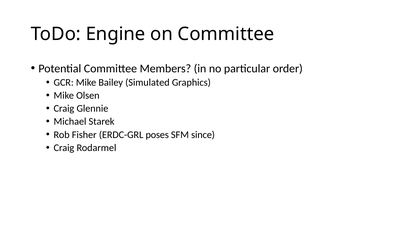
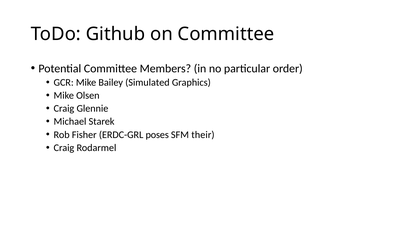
Engine: Engine -> Github
since: since -> their
